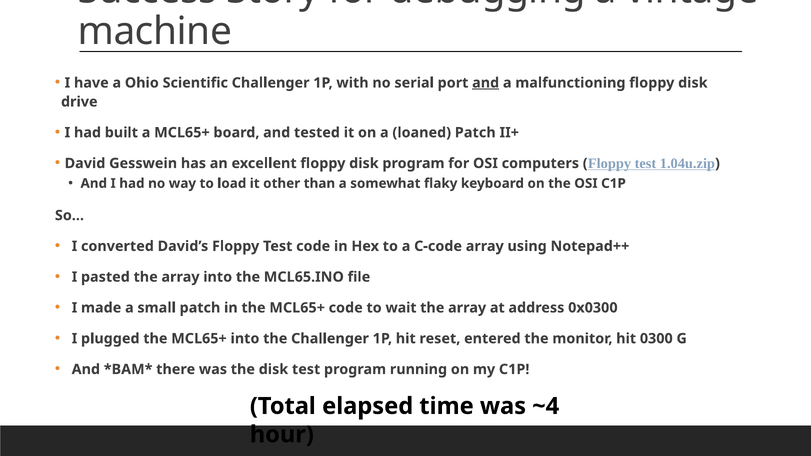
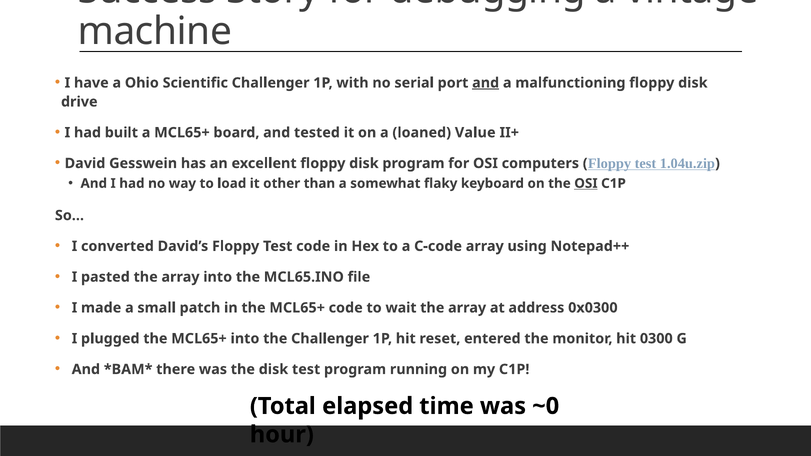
loaned Patch: Patch -> Value
OSI at (586, 183) underline: none -> present
~4: ~4 -> ~0
